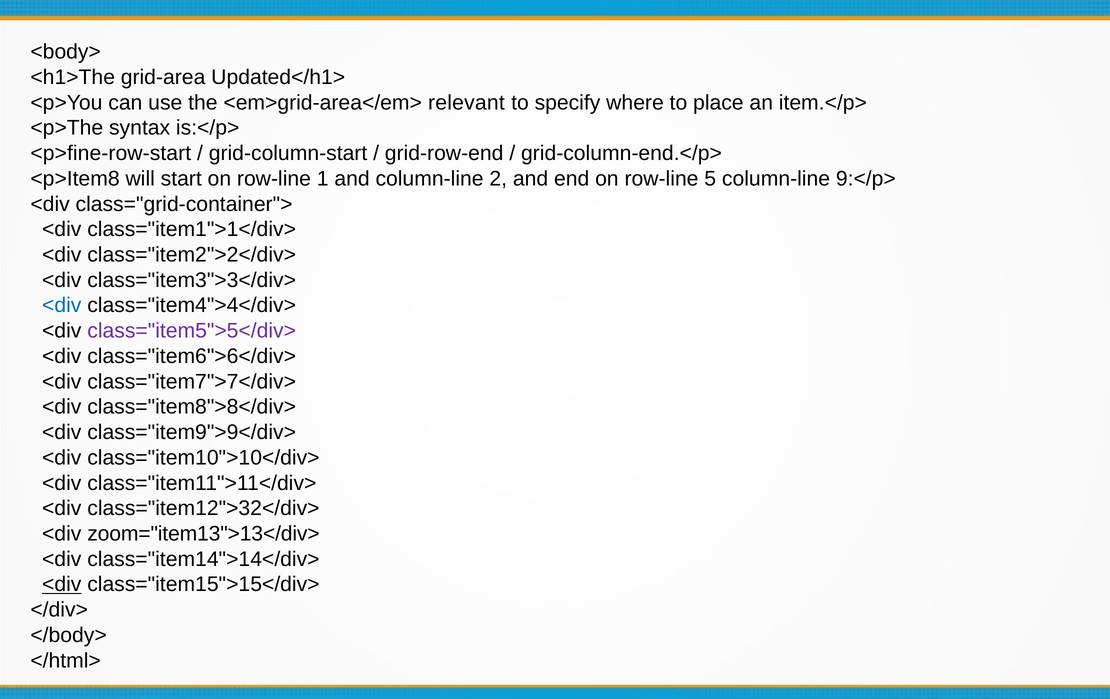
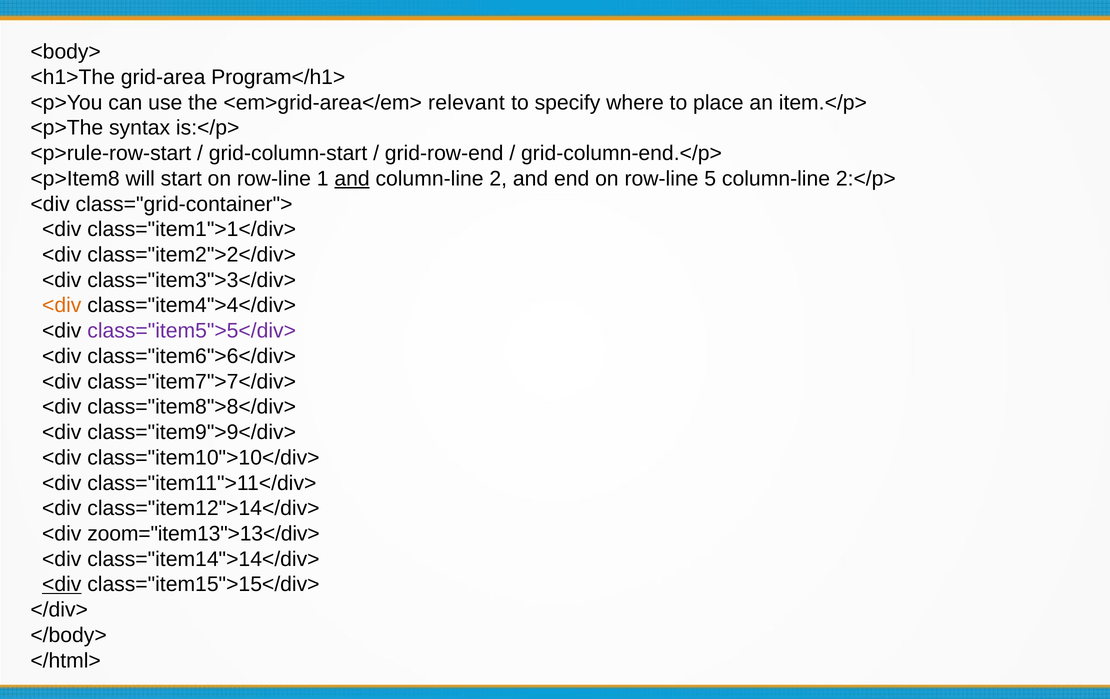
Updated</h1>: Updated</h1> -> Program</h1>
<p>fine-row-start: <p>fine-row-start -> <p>rule-row-start
and at (352, 179) underline: none -> present
9:</p>: 9:</p> -> 2:</p>
<div at (62, 306) colour: blue -> orange
class="item12">32</div>: class="item12">32</div> -> class="item12">14</div>
